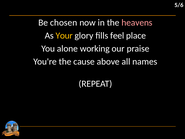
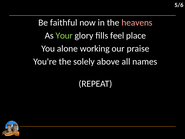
chosen: chosen -> faithful
Your colour: yellow -> light green
cause: cause -> solely
